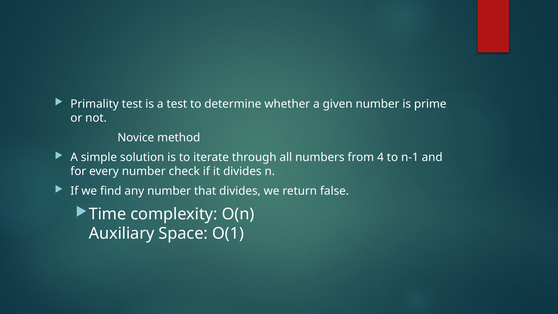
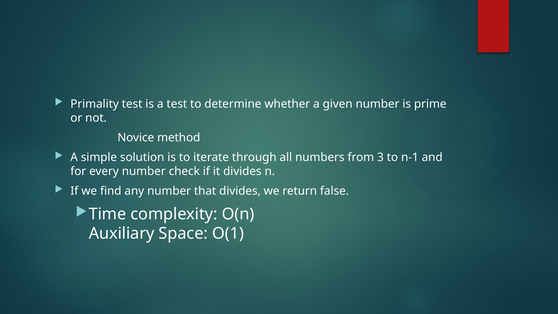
4: 4 -> 3
